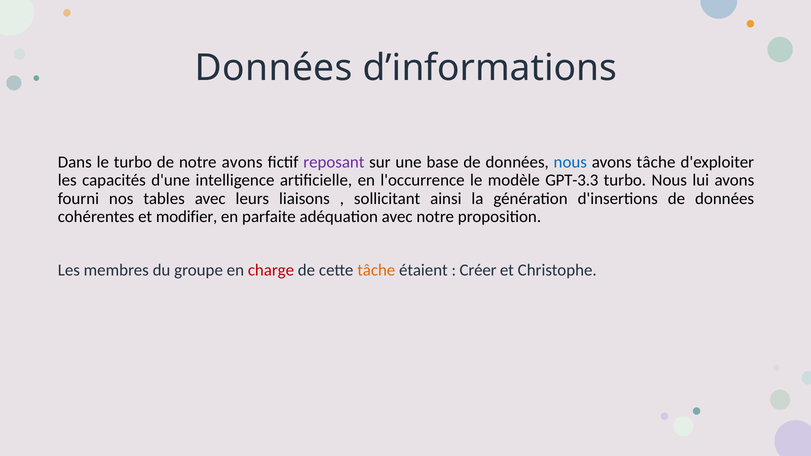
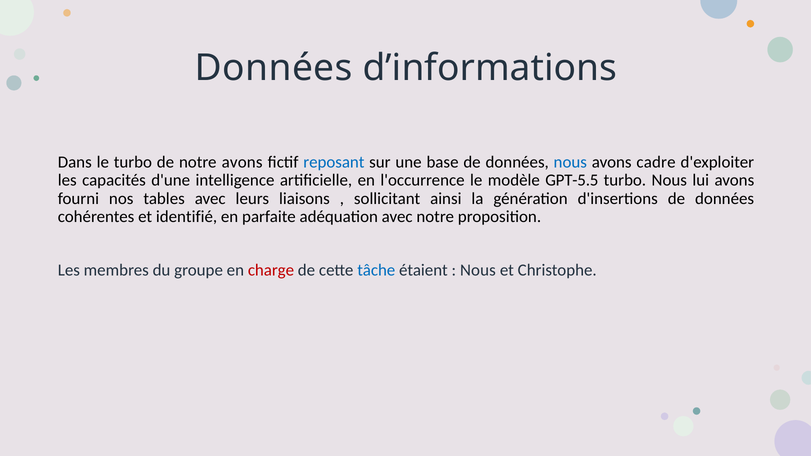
reposant colour: purple -> blue
avons tâche: tâche -> cadre
GPT-3.3: GPT-3.3 -> GPT-5.5
modifier: modifier -> identifié
tâche at (376, 270) colour: orange -> blue
Créer at (478, 270): Créer -> Nous
